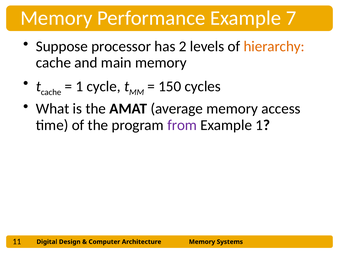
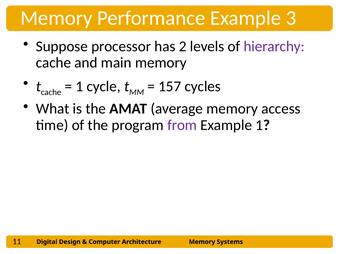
7: 7 -> 3
hierarchy colour: orange -> purple
150: 150 -> 157
